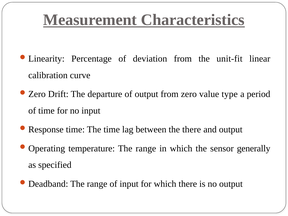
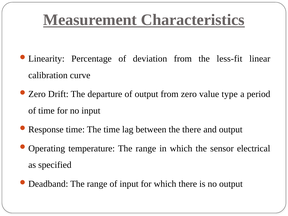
unit-fit: unit-fit -> less-fit
generally: generally -> electrical
